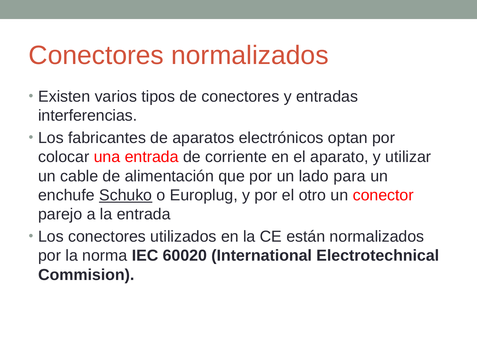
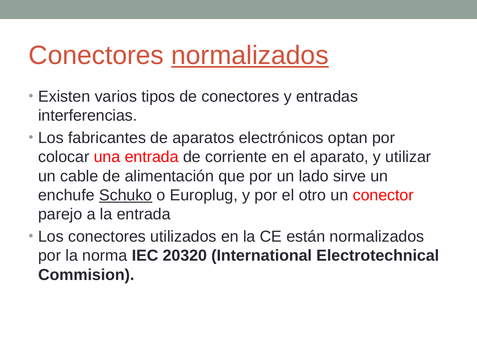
normalizados at (250, 56) underline: none -> present
para: para -> sirve
60020: 60020 -> 20320
